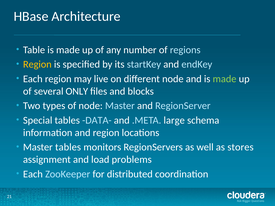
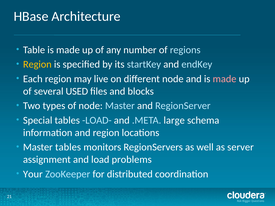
made at (225, 79) colour: light green -> pink
ONLY: ONLY -> USED
DATA-: DATA- -> LOAD-
stores: stores -> server
Each at (33, 174): Each -> Your
